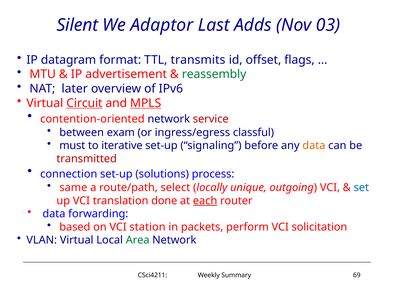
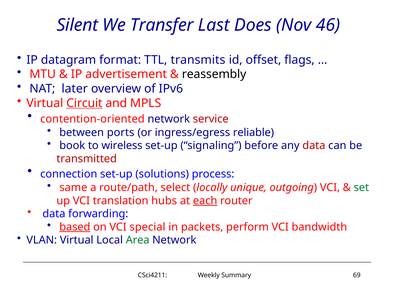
Adaptor: Adaptor -> Transfer
Adds: Adds -> Does
03: 03 -> 46
reassembly colour: green -> black
MPLS underline: present -> none
exam: exam -> ports
classful: classful -> reliable
must: must -> book
iterative: iterative -> wireless
data at (314, 146) colour: orange -> red
set colour: blue -> green
done: done -> hubs
based underline: none -> present
station: station -> special
solicitation: solicitation -> bandwidth
